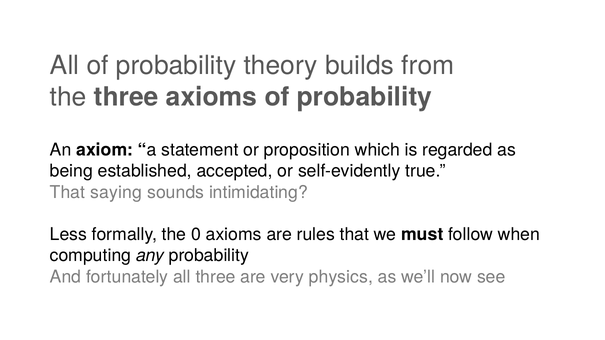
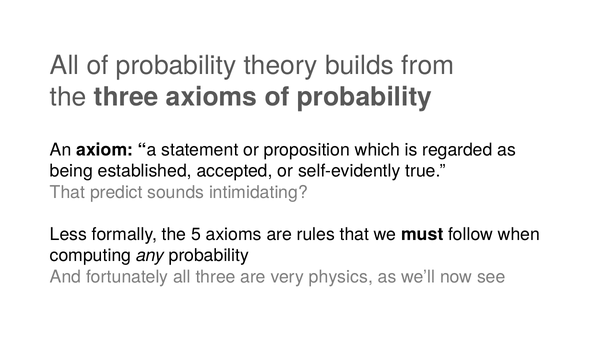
saying: saying -> predict
0: 0 -> 5
